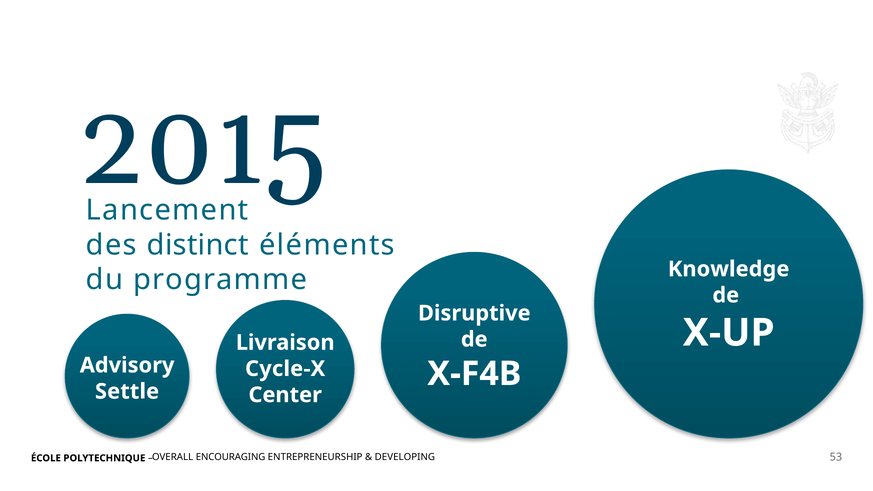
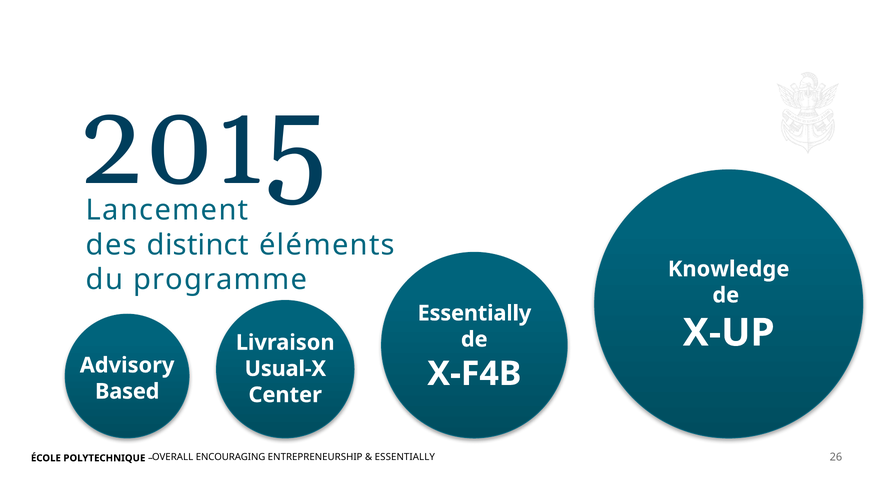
Disruptive at (474, 313): Disruptive -> Essentially
Cycle-X: Cycle-X -> Usual-X
Settle: Settle -> Based
DEVELOPING at (405, 457): DEVELOPING -> ESSENTIALLY
53: 53 -> 26
